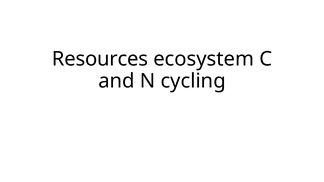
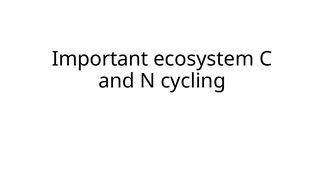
Resources: Resources -> Important
